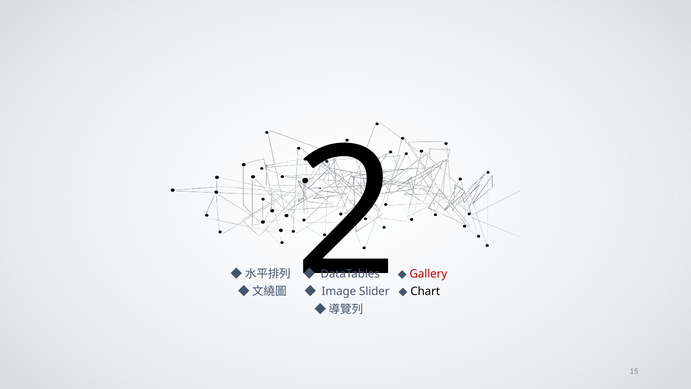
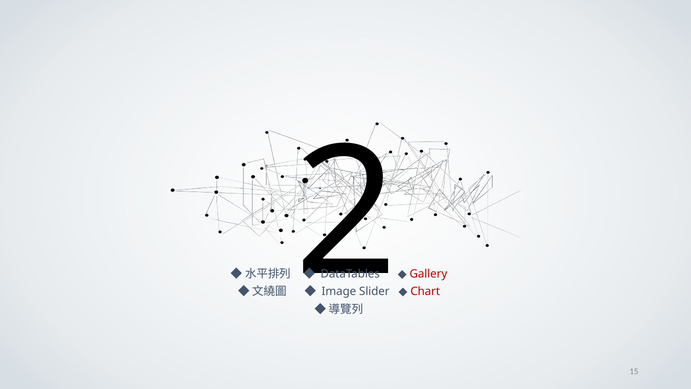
Chart colour: black -> red
